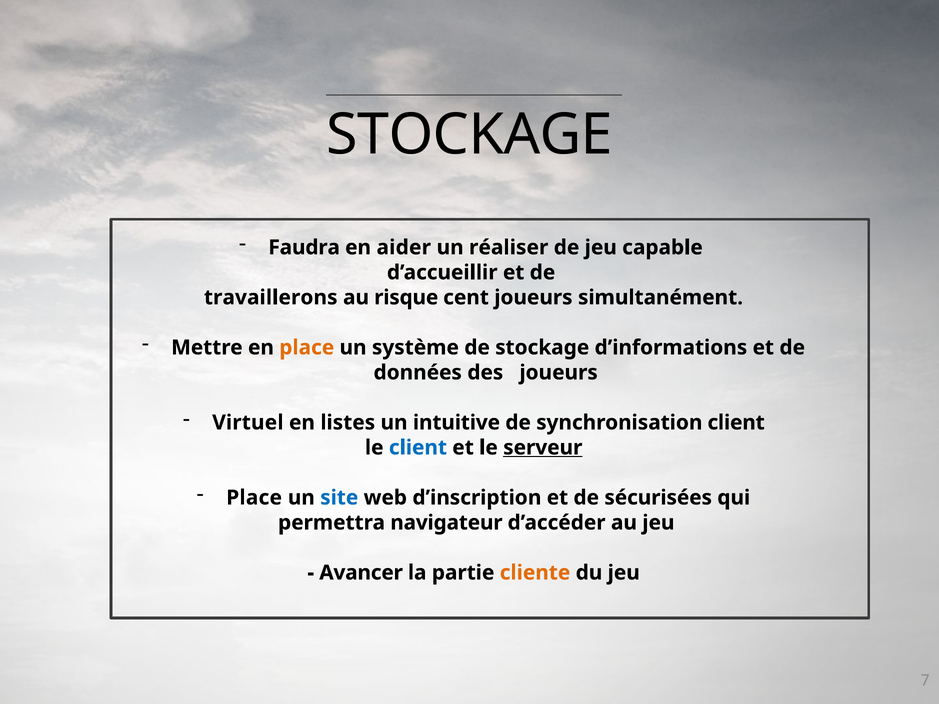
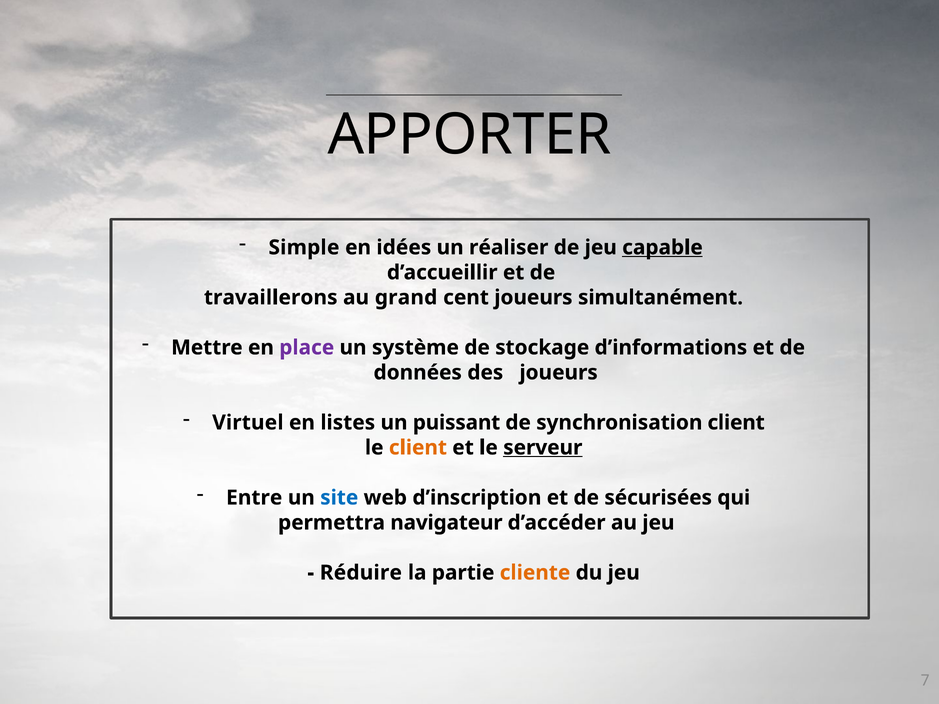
STOCKAGE at (470, 135): STOCKAGE -> APPORTER
Faudra: Faudra -> Simple
aider: aider -> idées
capable underline: none -> present
risque: risque -> grand
place at (307, 348) colour: orange -> purple
intuitive: intuitive -> puissant
client at (418, 448) colour: blue -> orange
Place at (254, 498): Place -> Entre
Avancer: Avancer -> Réduire
